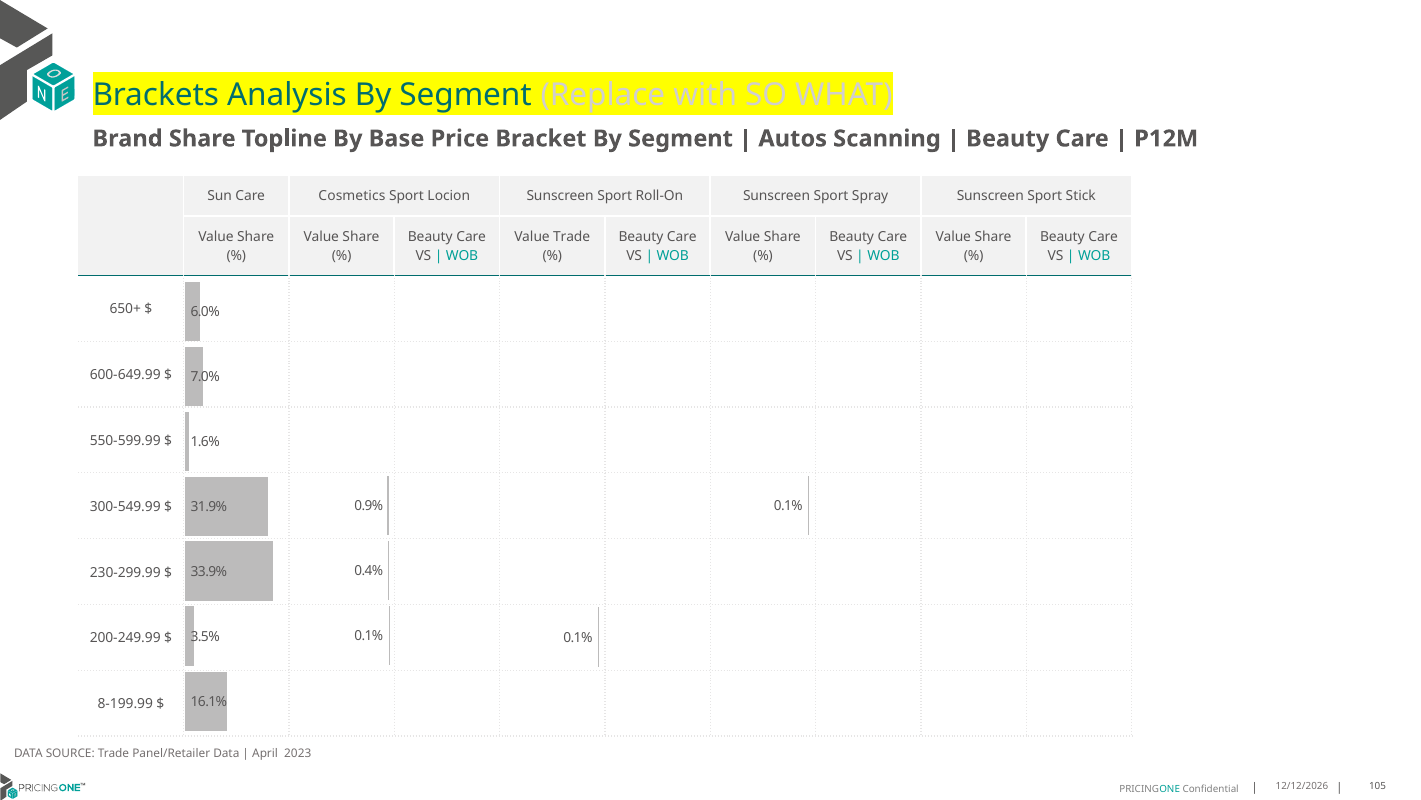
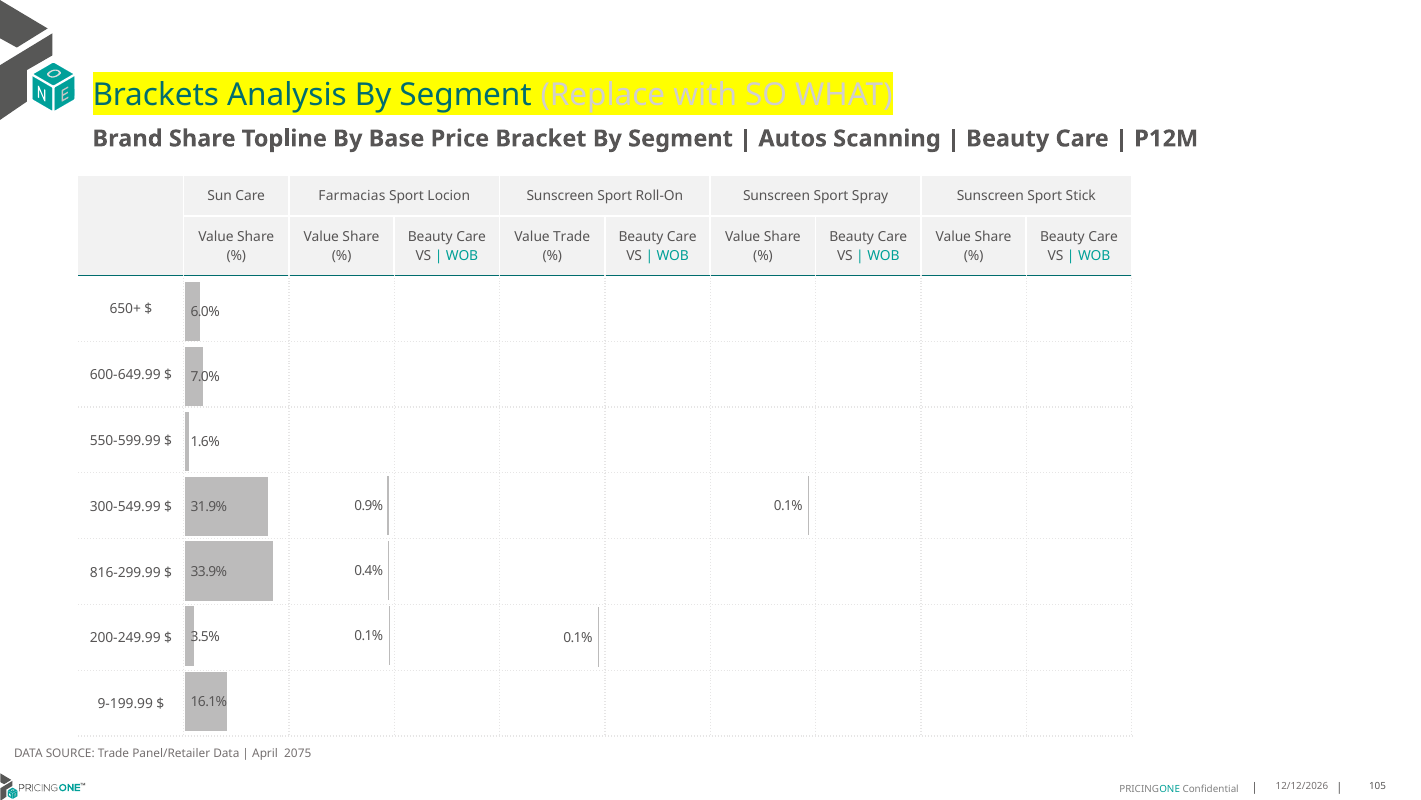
Cosmetics: Cosmetics -> Farmacias
230-299.99: 230-299.99 -> 816-299.99
8-199.99: 8-199.99 -> 9-199.99
2023: 2023 -> 2075
